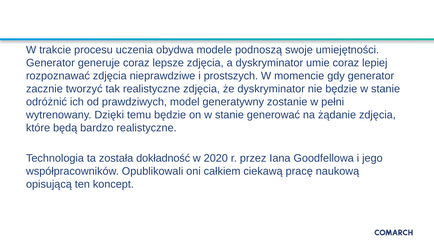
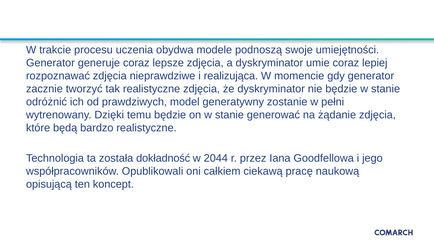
prostszych: prostszych -> realizująca
2020: 2020 -> 2044
